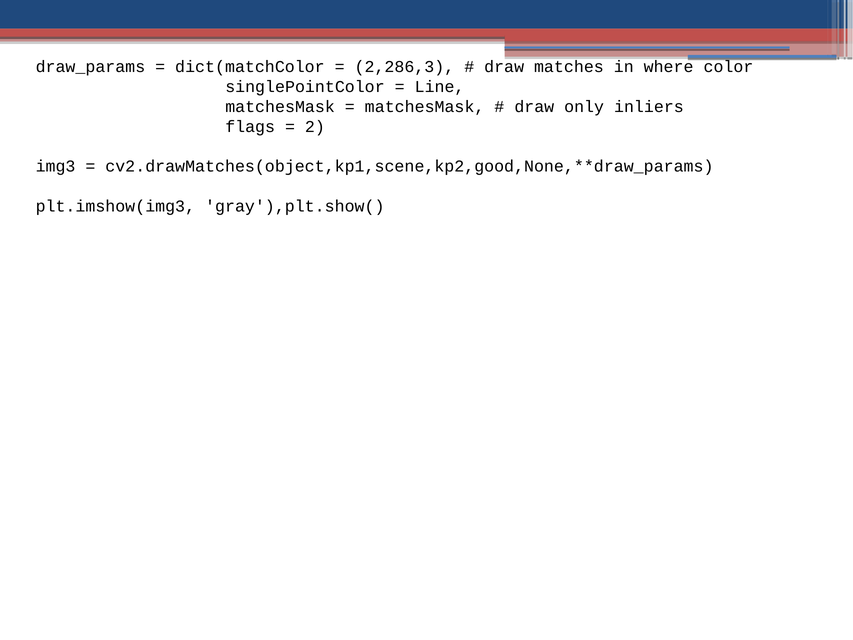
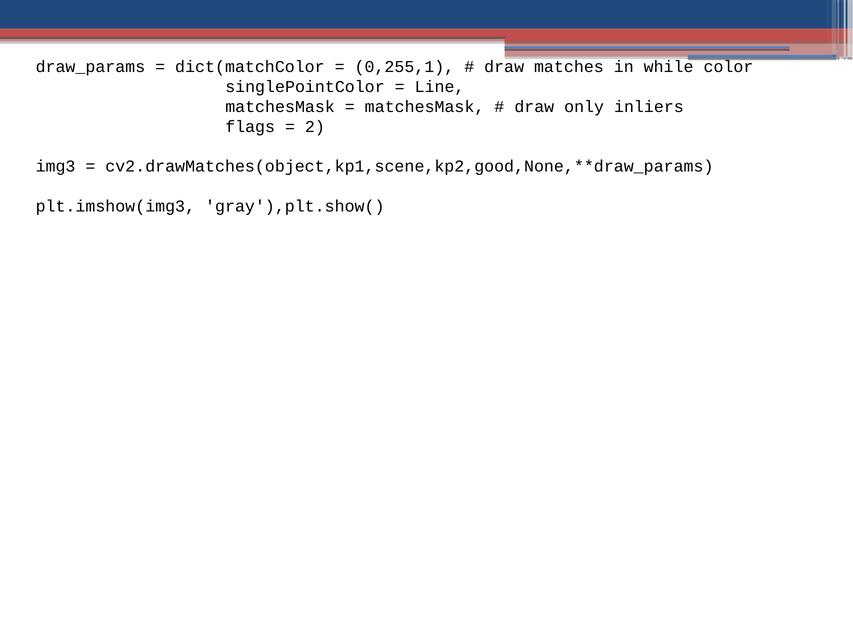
2,286,3: 2,286,3 -> 0,255,1
where: where -> while
